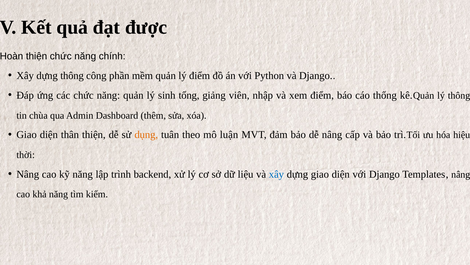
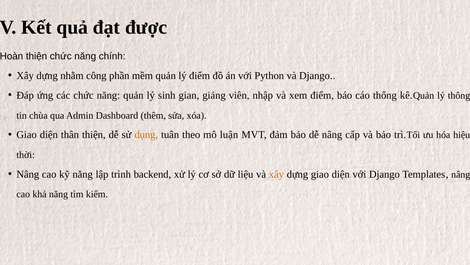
dựng thông: thông -> nhằm
tổng: tổng -> gian
xây at (276, 174) colour: blue -> orange
